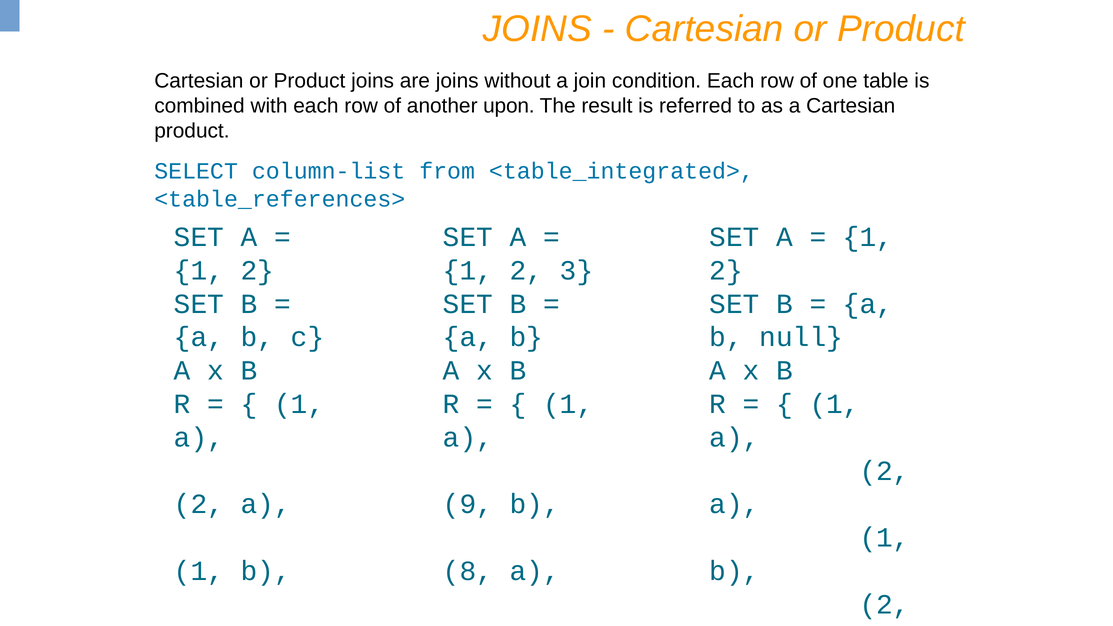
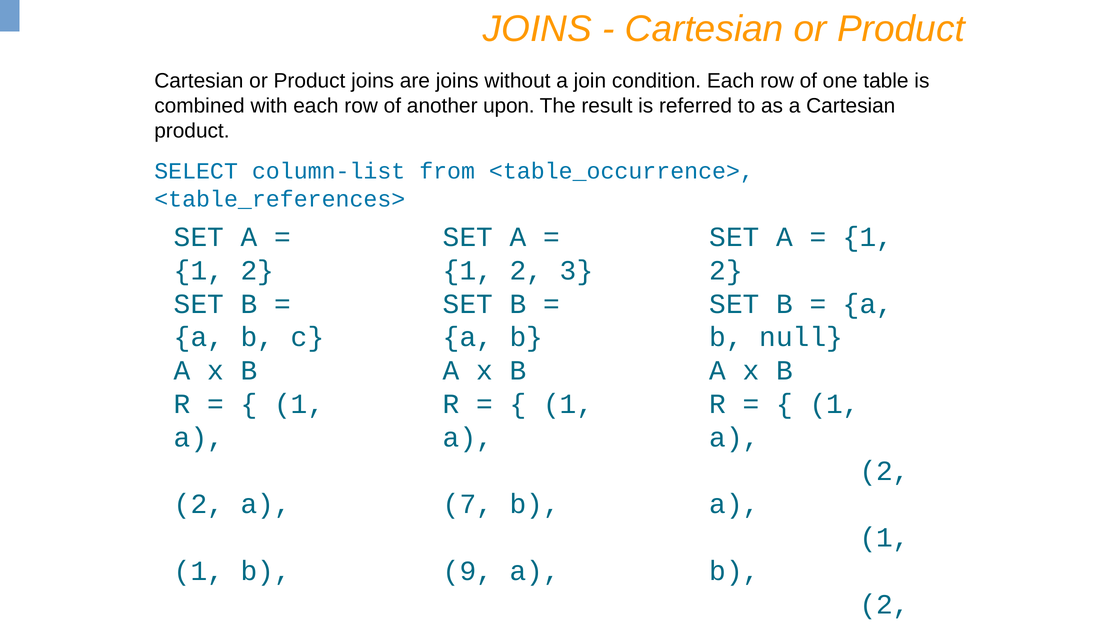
<table_integrated>: <table_integrated> -> <table_occurrence>
9: 9 -> 7
8: 8 -> 9
